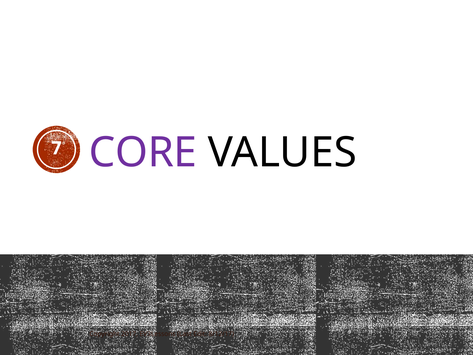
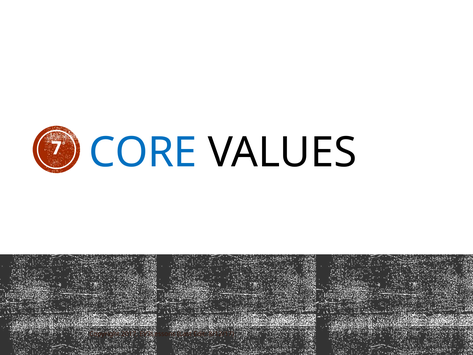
CORE colour: purple -> blue
